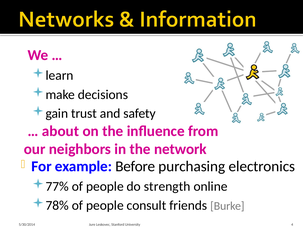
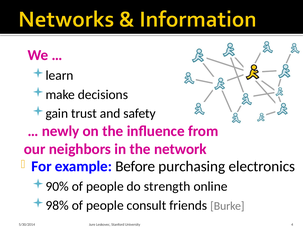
about: about -> newly
77%: 77% -> 90%
78%: 78% -> 98%
